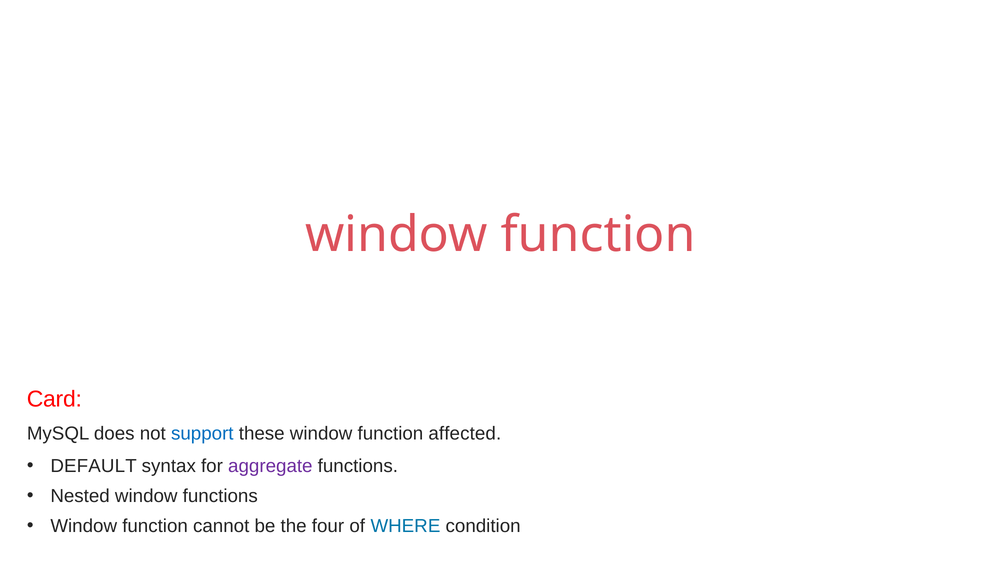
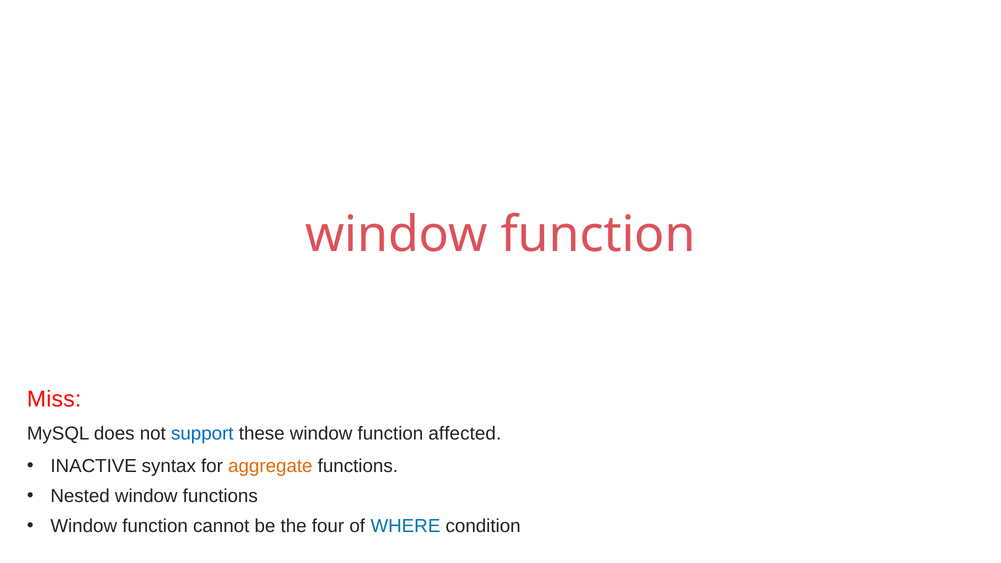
Card: Card -> Miss
DEFAULT: DEFAULT -> INACTIVE
aggregate colour: purple -> orange
